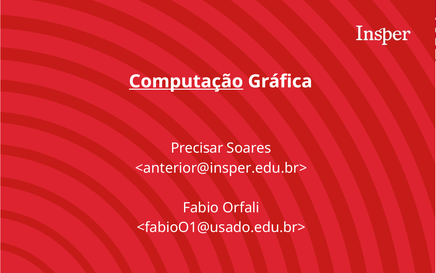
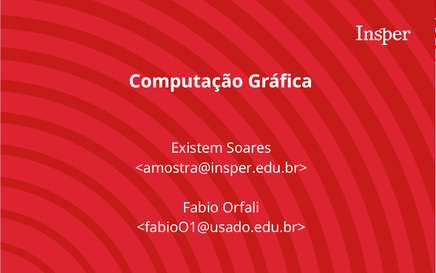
Computação underline: present -> none
Precisar: Precisar -> Existem
<anterior@insper.edu.br>: <anterior@insper.edu.br> -> <amostra@insper.edu.br>
